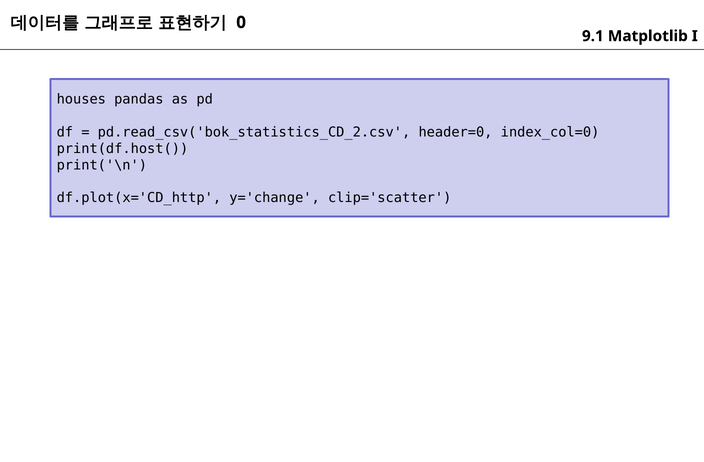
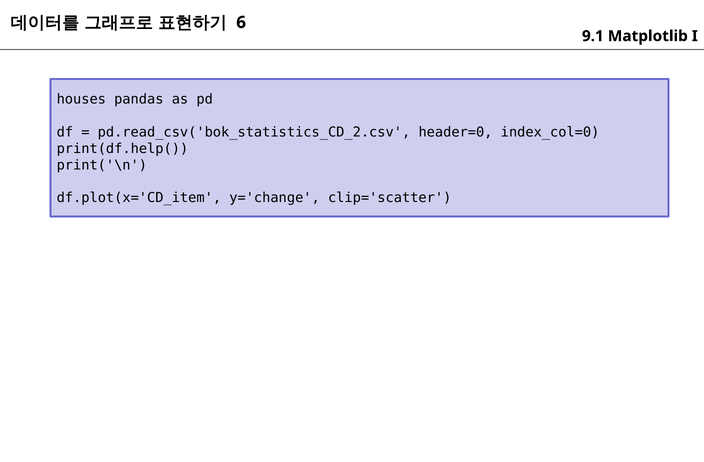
0: 0 -> 6
print(df.host(: print(df.host( -> print(df.help(
df.plot(x='CD_http: df.plot(x='CD_http -> df.plot(x='CD_item
